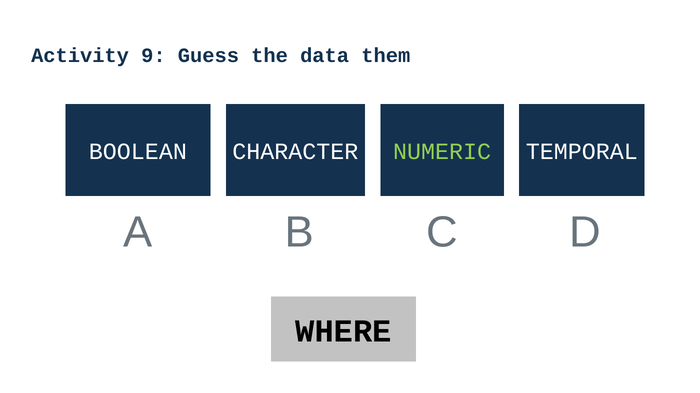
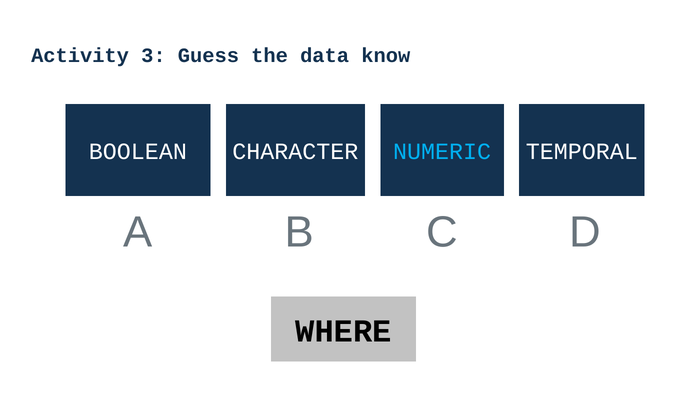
9: 9 -> 3
them: them -> know
NUMERIC colour: light green -> light blue
